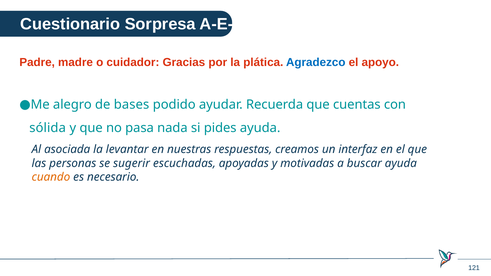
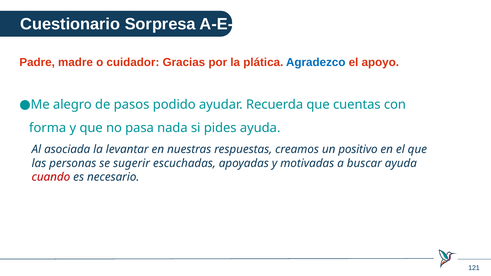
bases: bases -> pasos
sólida: sólida -> forma
interfaz: interfaz -> positivo
cuando colour: orange -> red
